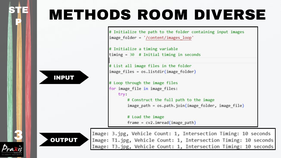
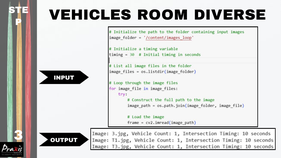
METHODS: METHODS -> VEHICLES
